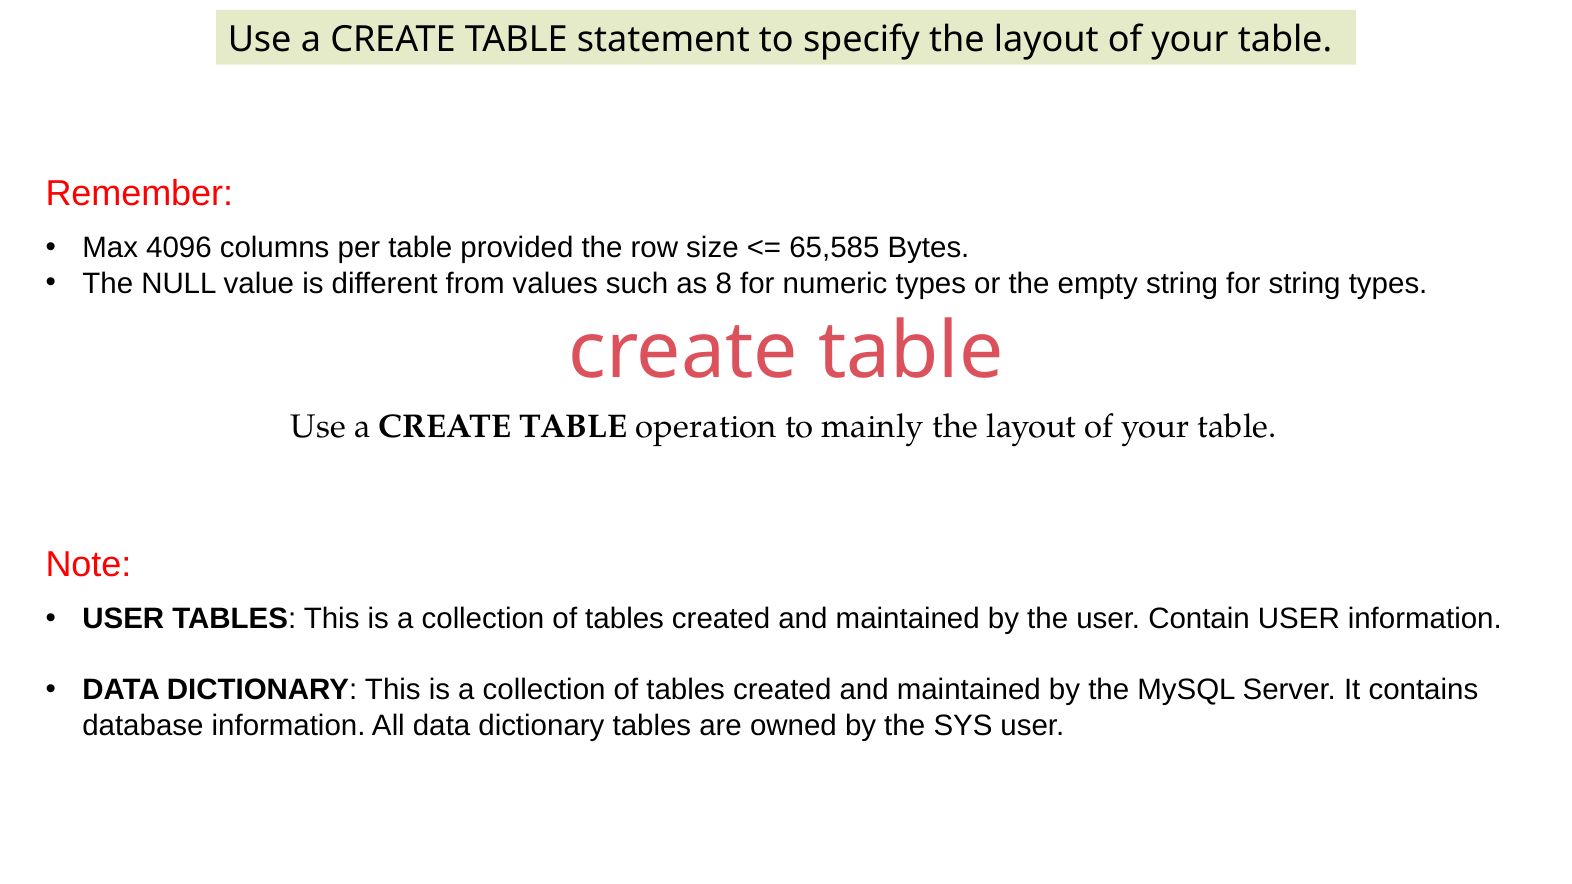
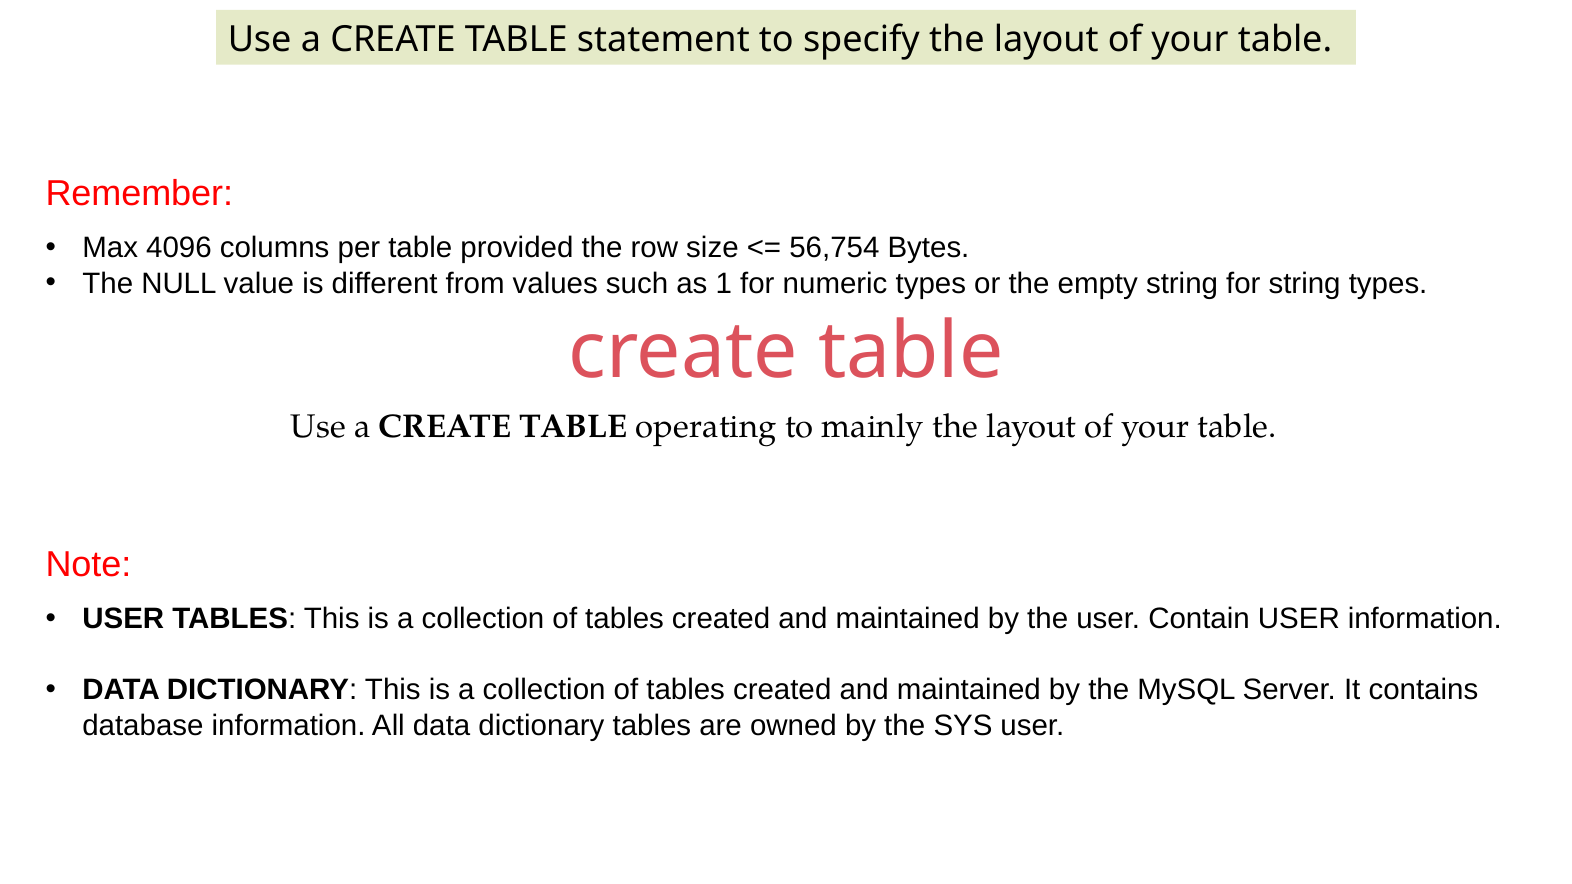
65,585: 65,585 -> 56,754
8: 8 -> 1
operation: operation -> operating
